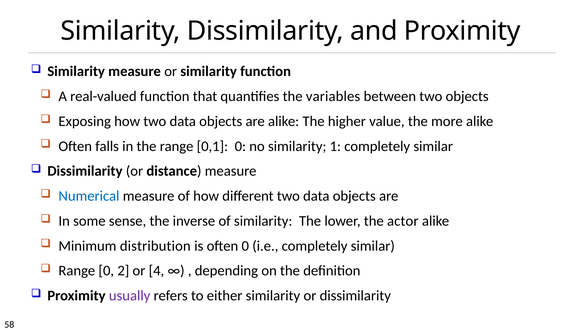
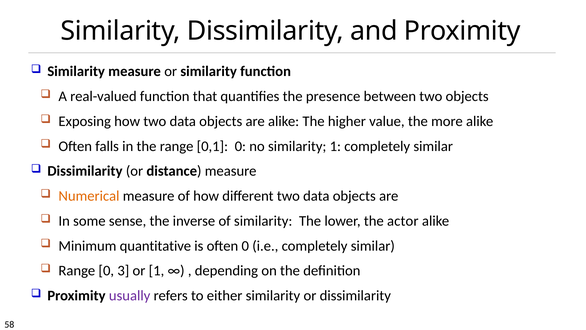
variables: variables -> presence
Numerical colour: blue -> orange
distribution: distribution -> quantitative
2: 2 -> 3
or 4: 4 -> 1
